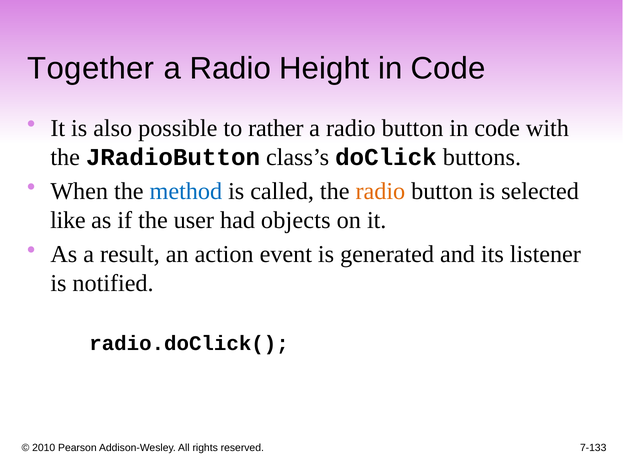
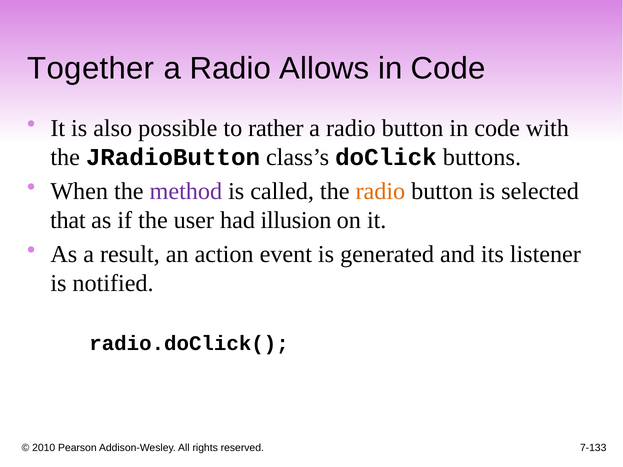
Height: Height -> Allows
method colour: blue -> purple
like: like -> that
objects: objects -> illusion
